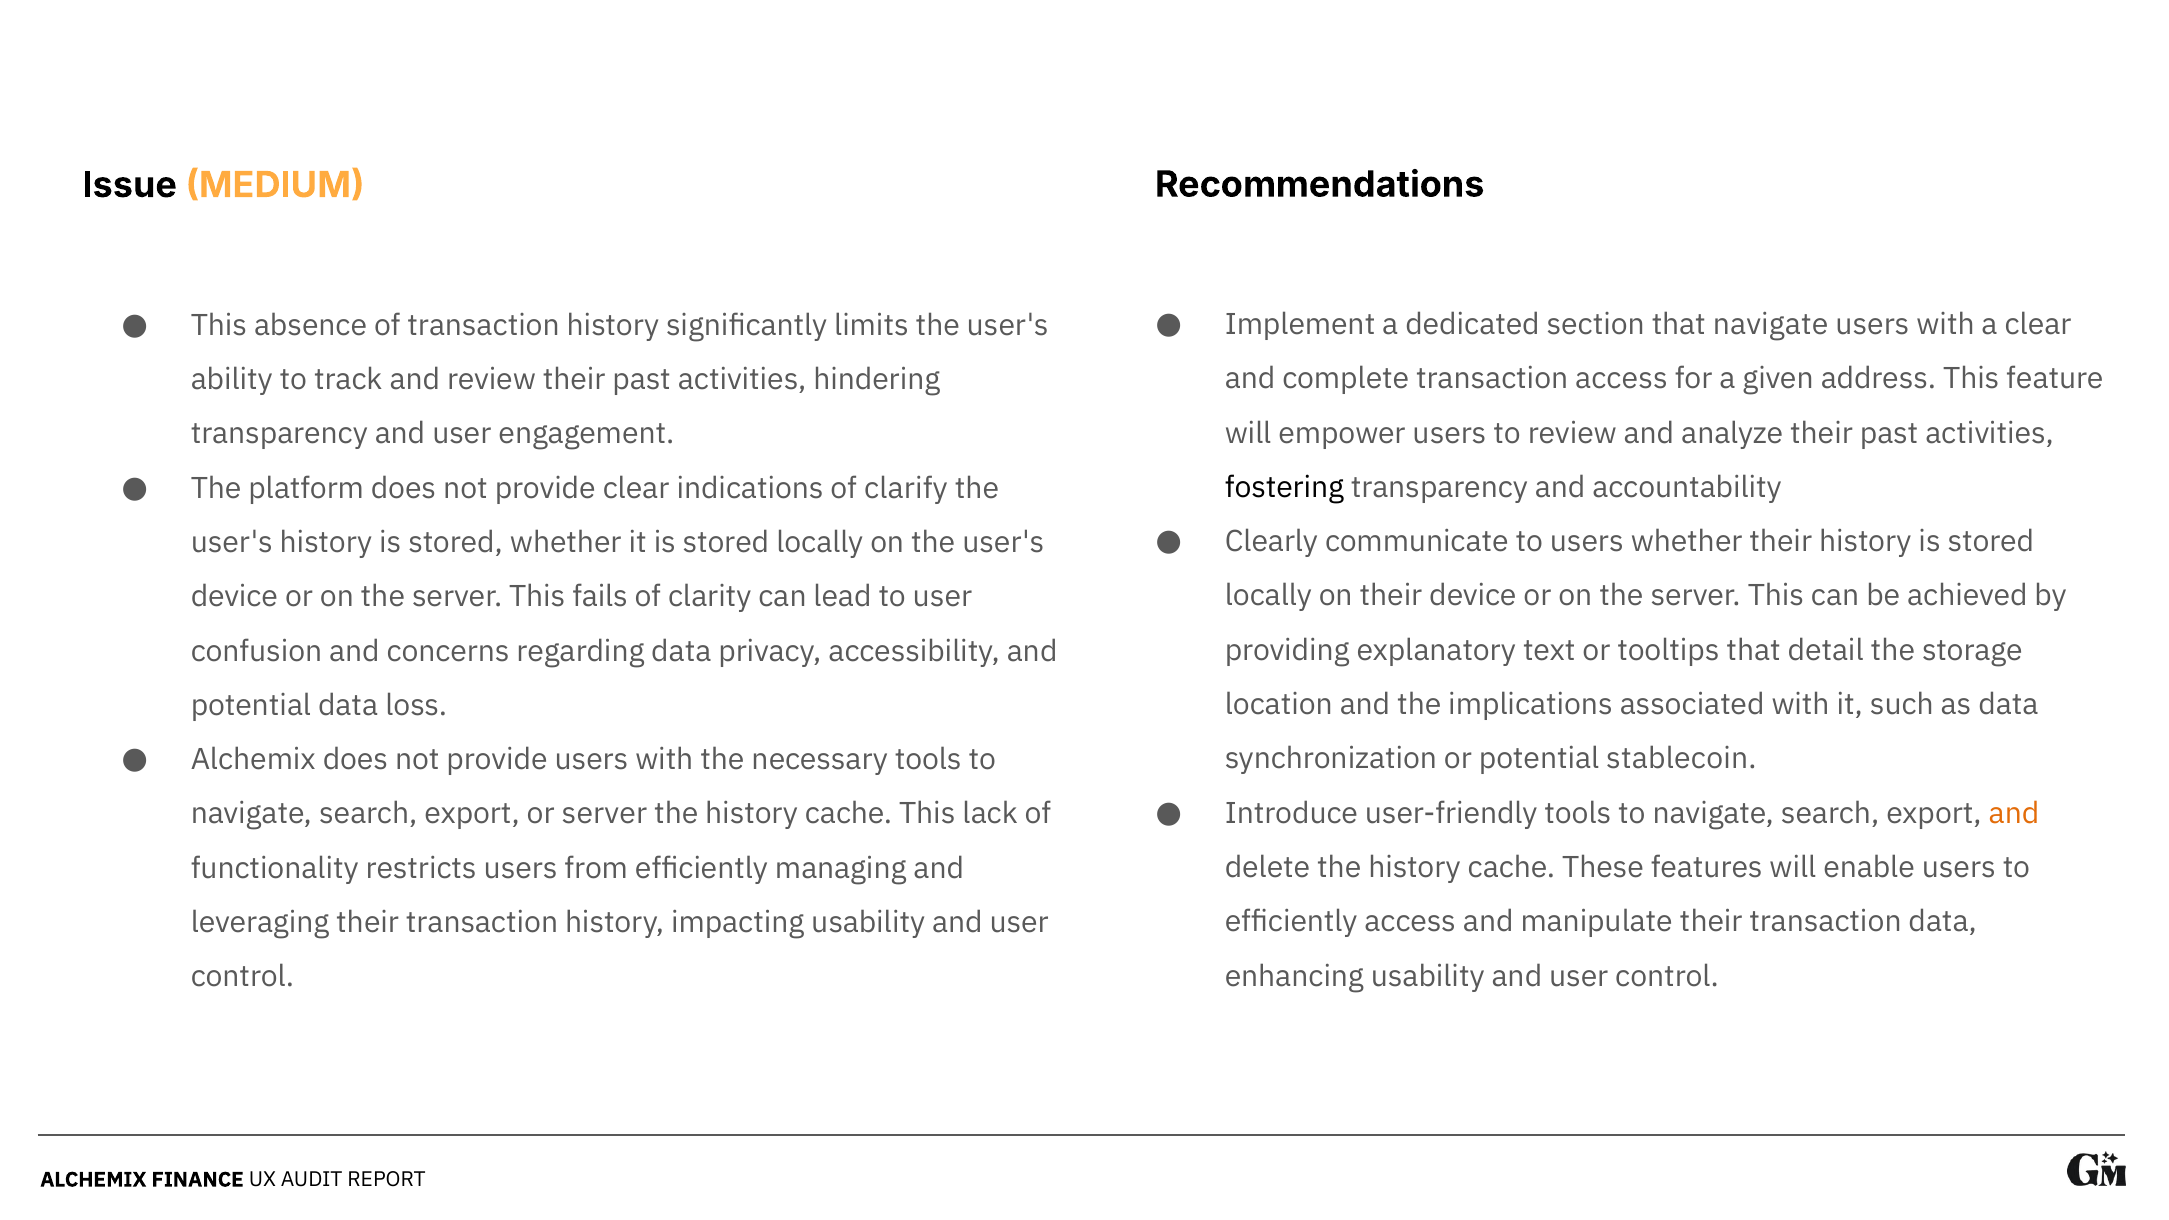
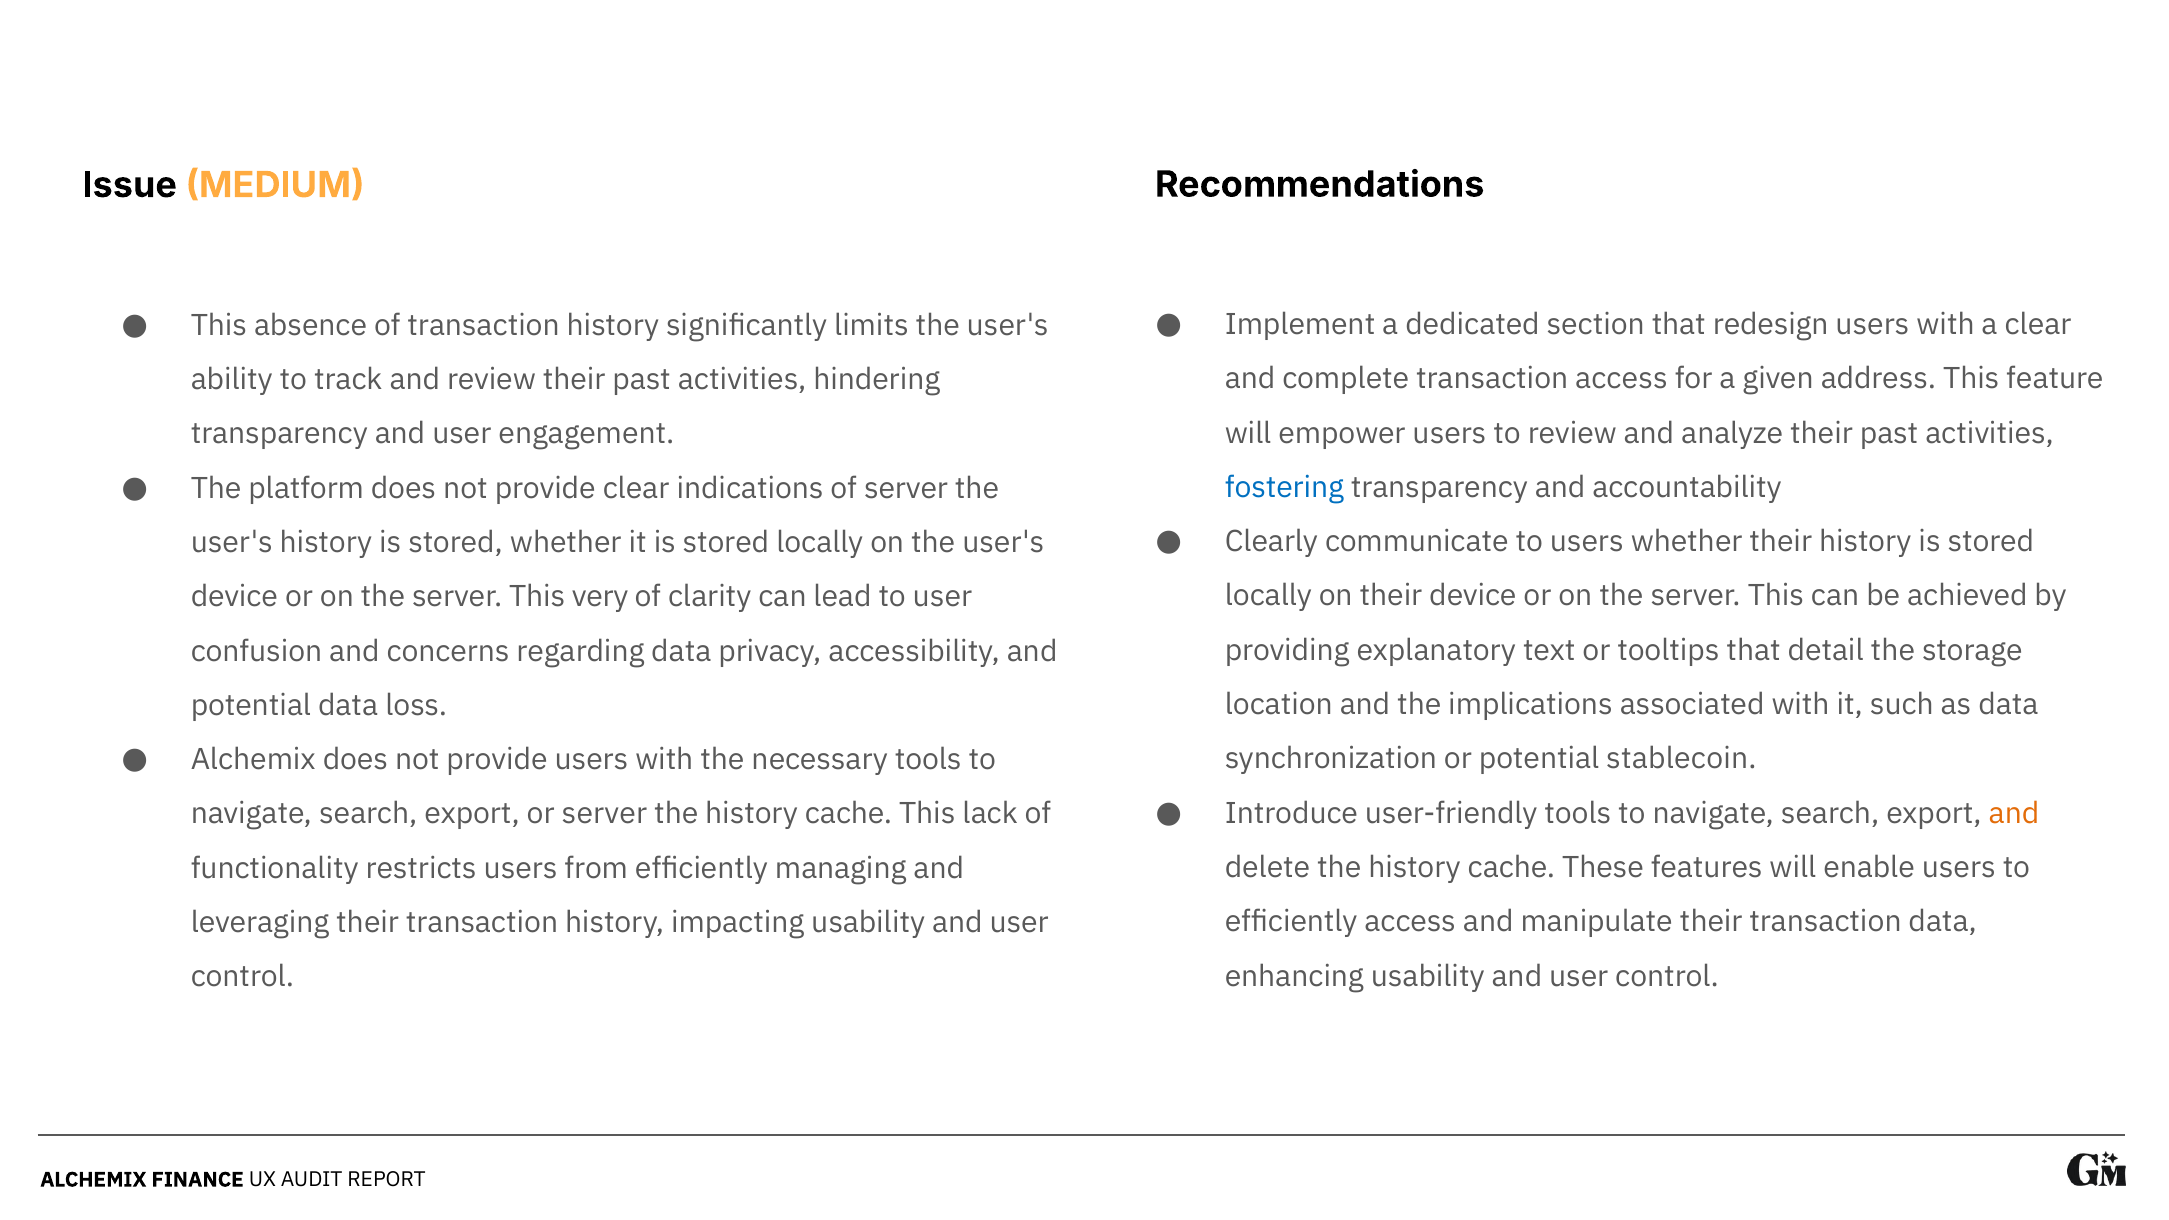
that navigate: navigate -> redesign
of clarify: clarify -> server
fostering colour: black -> blue
fails: fails -> very
